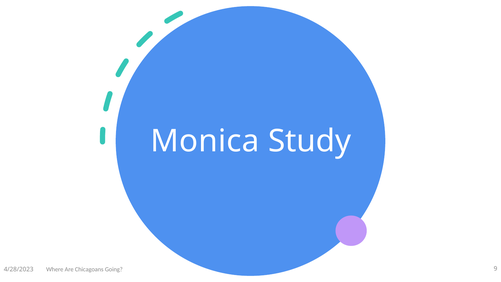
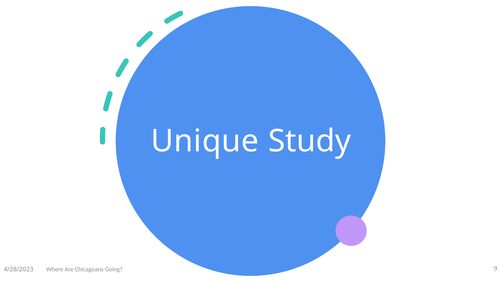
Monica: Monica -> Unique
